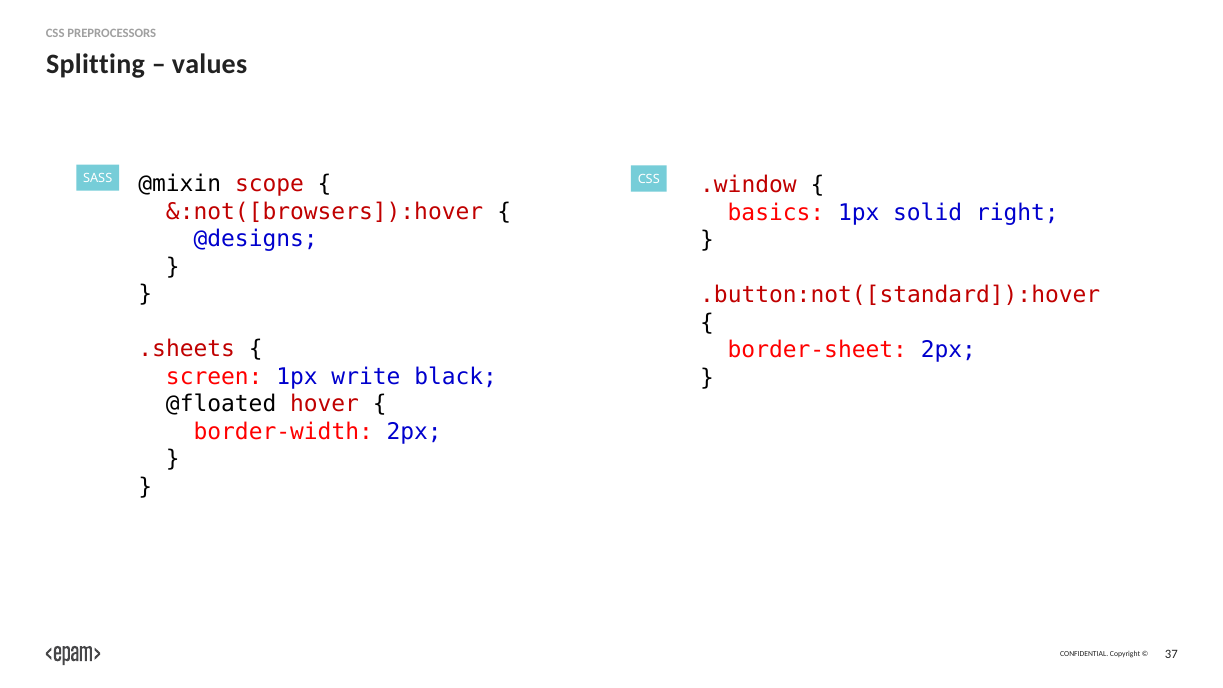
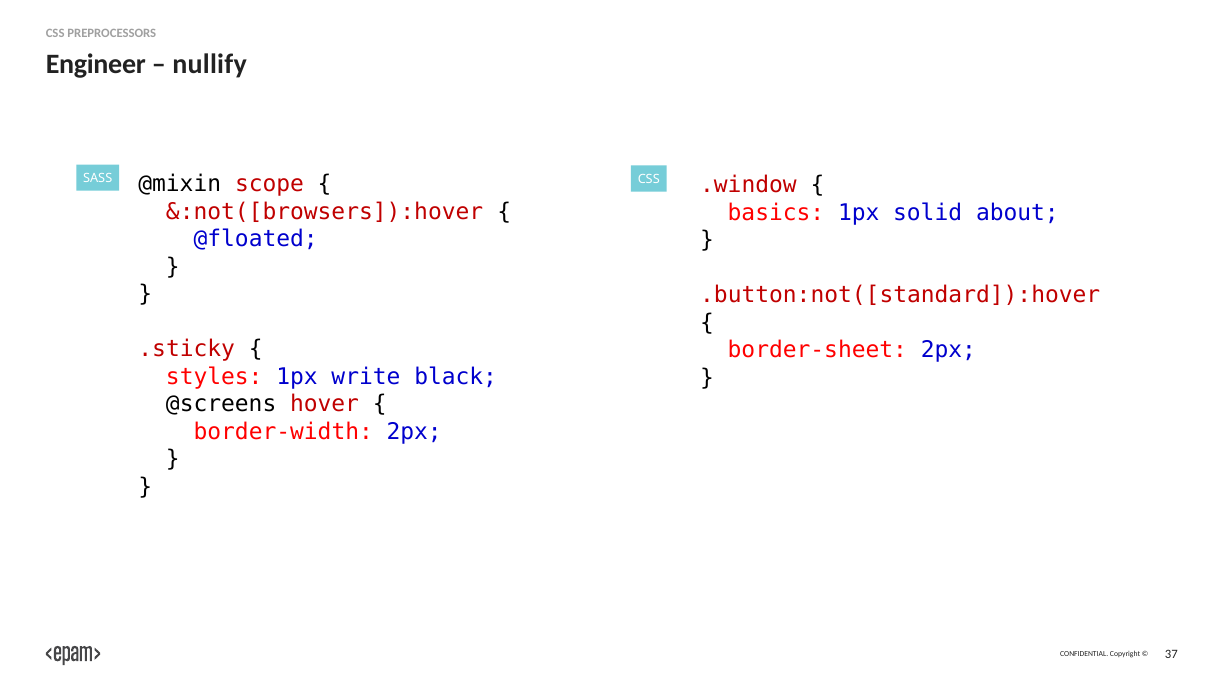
Splitting: Splitting -> Engineer
values: values -> nullify
right: right -> about
@designs: @designs -> @floated
.sheets: .sheets -> .sticky
screen: screen -> styles
@floated: @floated -> @screens
